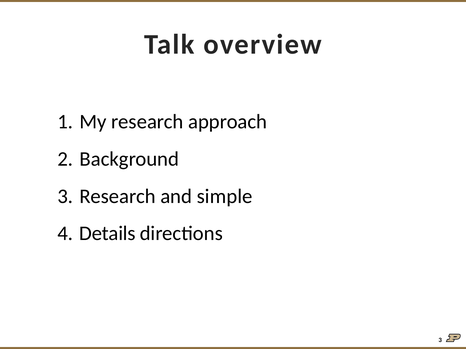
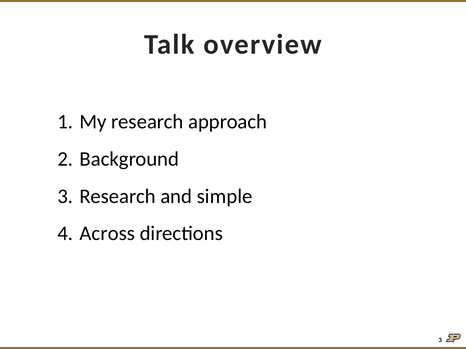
Details: Details -> Across
